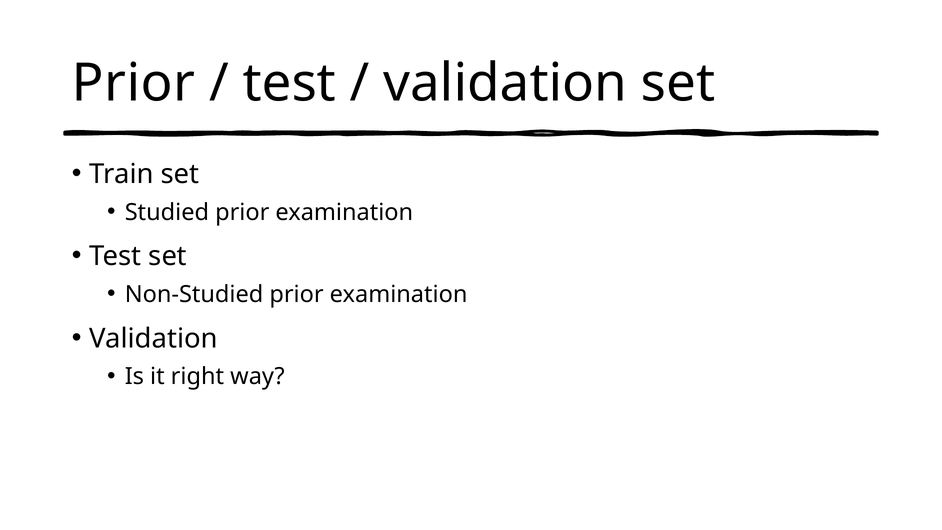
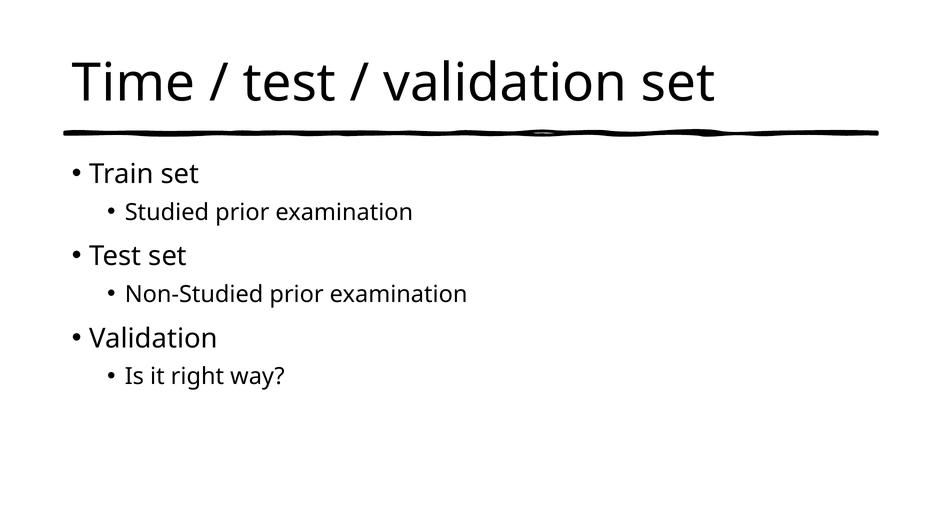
Prior at (133, 83): Prior -> Time
